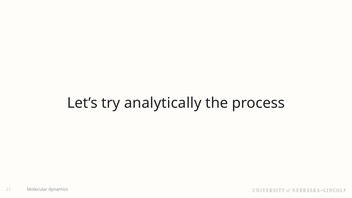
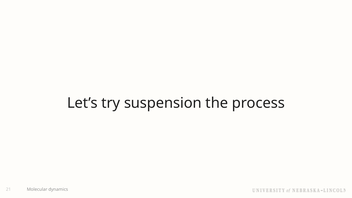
analytically: analytically -> suspension
